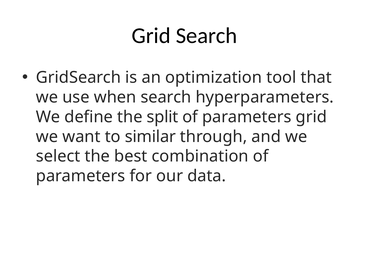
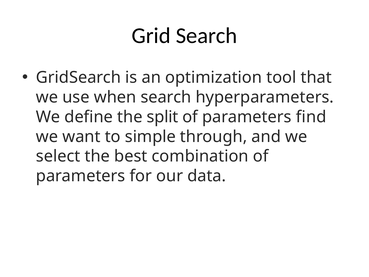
parameters grid: grid -> find
similar: similar -> simple
